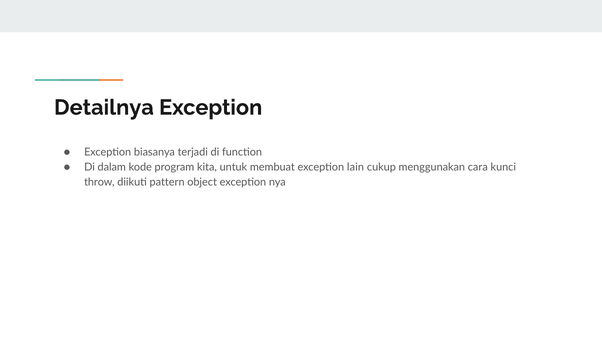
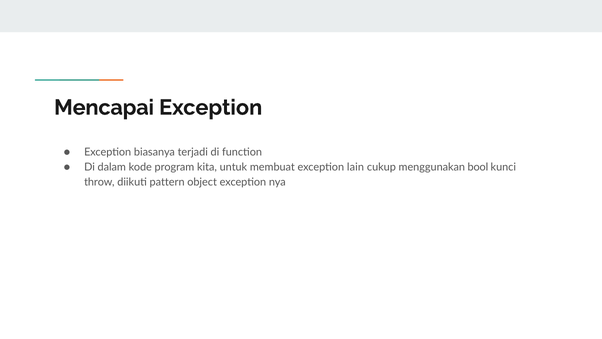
Detailnya: Detailnya -> Mencapai
cara: cara -> bool
